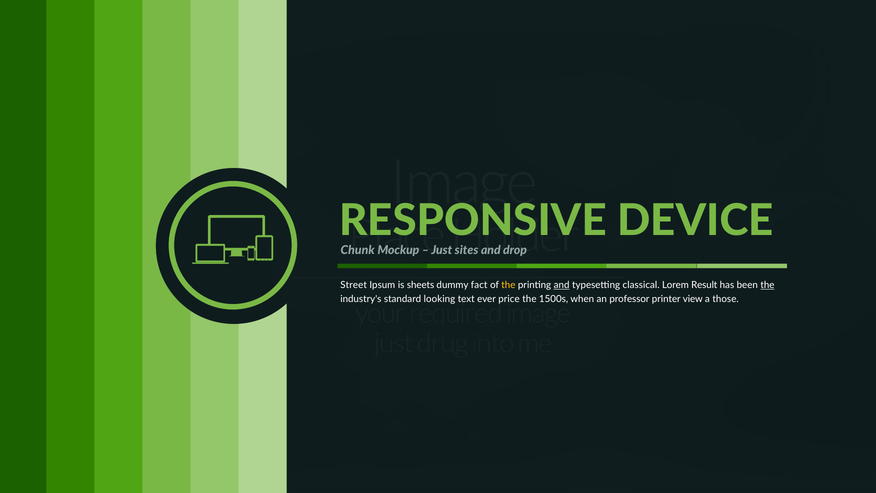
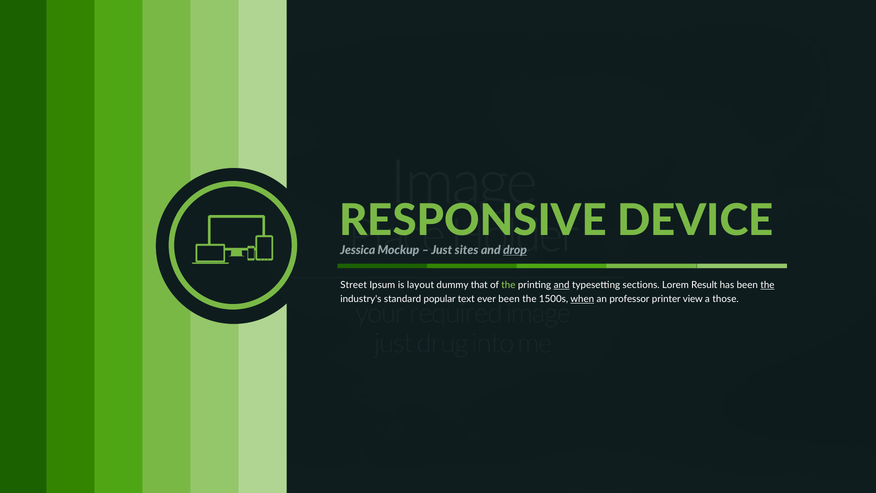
Chunk: Chunk -> Jessica
drop underline: none -> present
sheets: sheets -> layout
fact: fact -> that
the at (508, 285) colour: yellow -> light green
classical: classical -> sections
looking: looking -> popular
ever price: price -> been
when underline: none -> present
